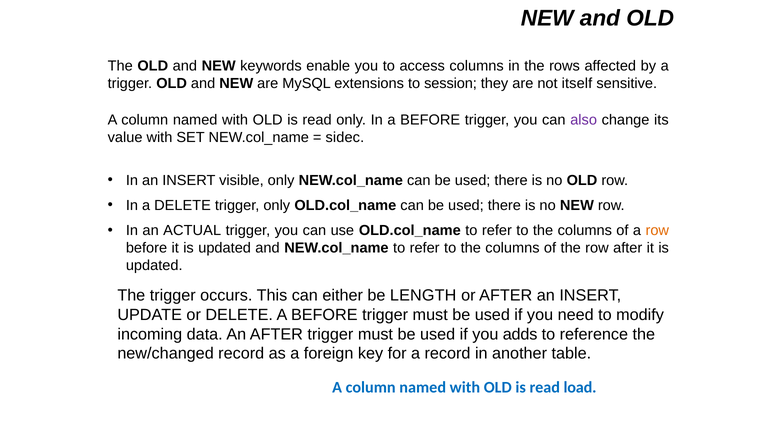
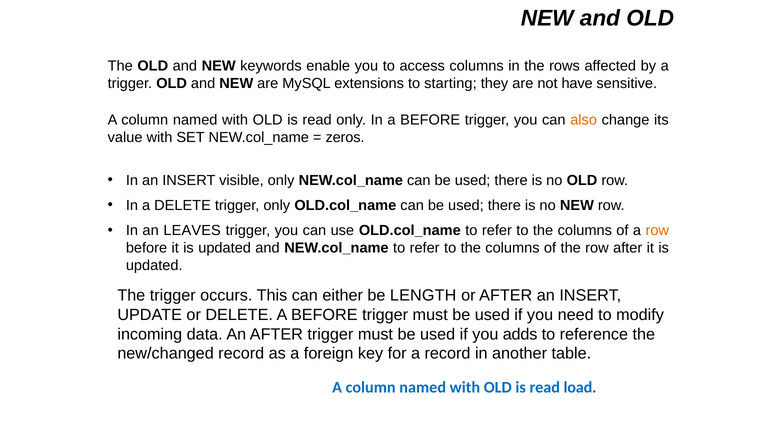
session: session -> starting
itself: itself -> have
also colour: purple -> orange
sidec: sidec -> zeros
ACTUAL: ACTUAL -> LEAVES
